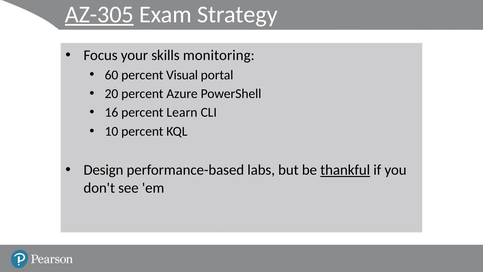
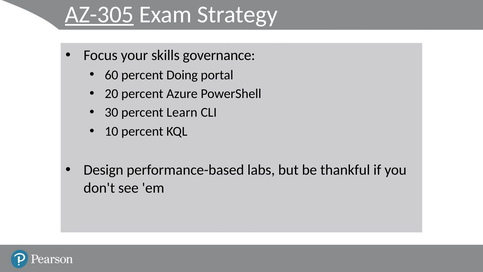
monitoring: monitoring -> governance
Visual: Visual -> Doing
16: 16 -> 30
thankful underline: present -> none
